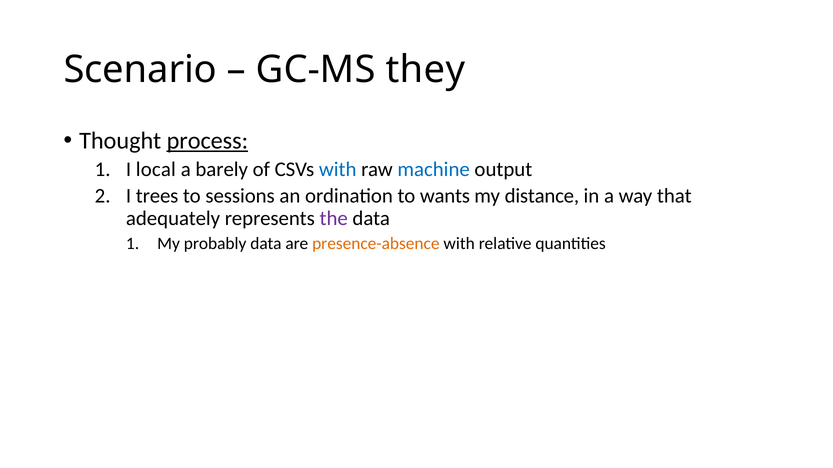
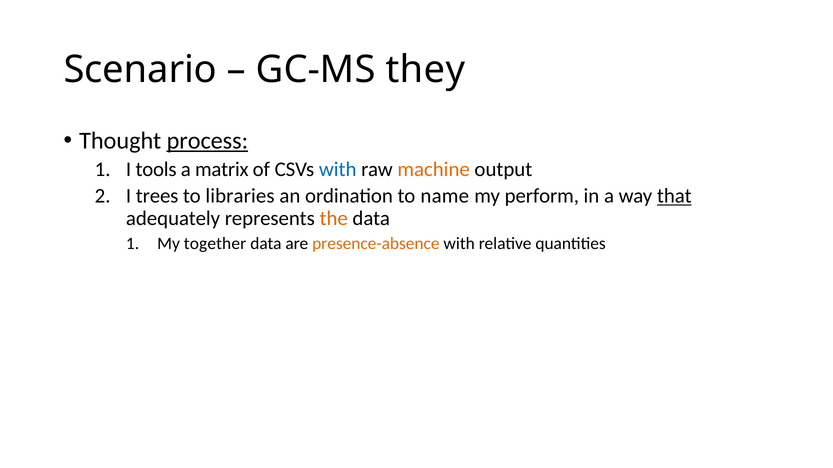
local: local -> tools
barely: barely -> matrix
machine colour: blue -> orange
sessions: sessions -> libraries
wants: wants -> name
distance: distance -> perform
that underline: none -> present
the colour: purple -> orange
probably: probably -> together
